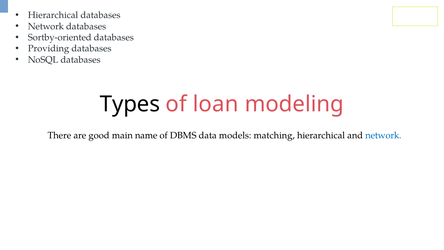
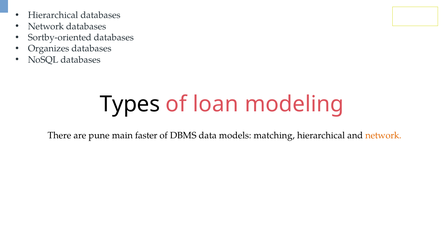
Providing: Providing -> Organizes
good: good -> pune
name: name -> faster
network at (383, 135) colour: blue -> orange
